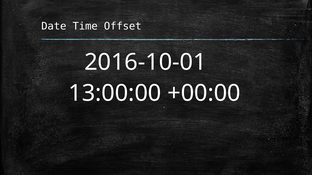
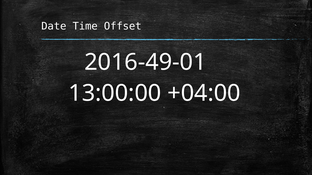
2016-10-01: 2016-10-01 -> 2016-49-01
+00:00: +00:00 -> +04:00
